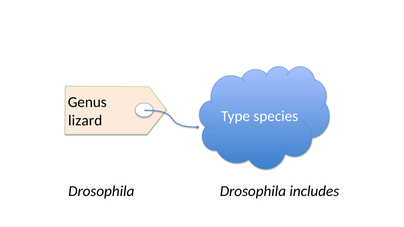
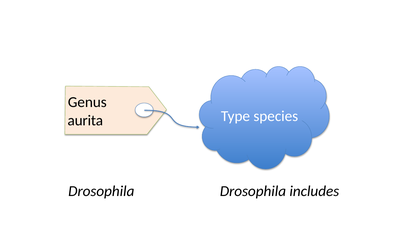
lizard: lizard -> aurita
